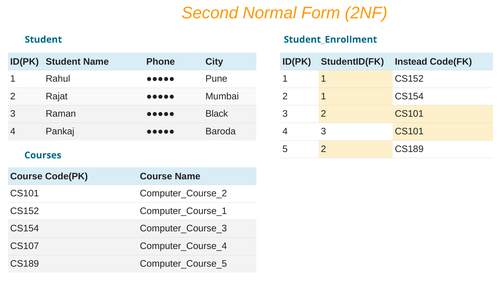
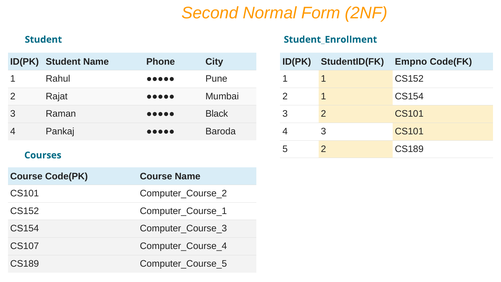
Instead: Instead -> Empno
